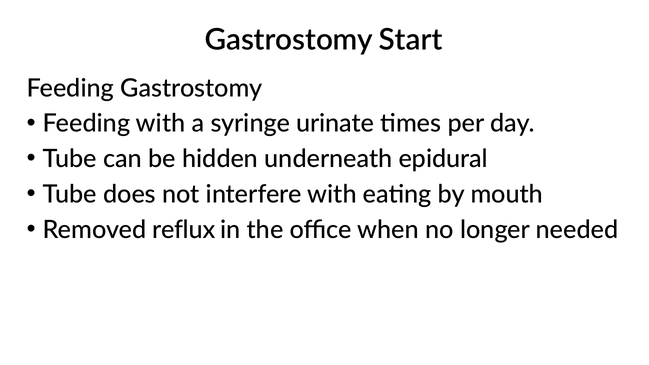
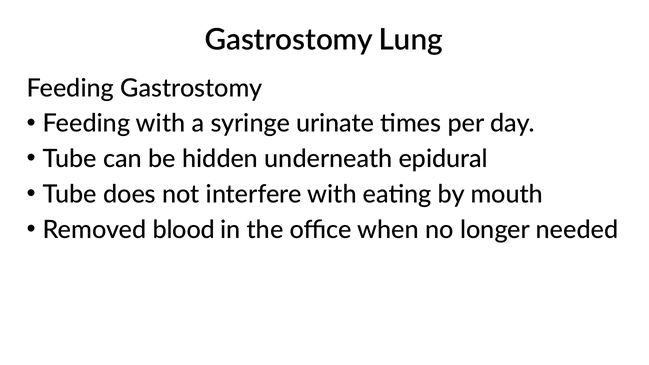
Start: Start -> Lung
reflux: reflux -> blood
